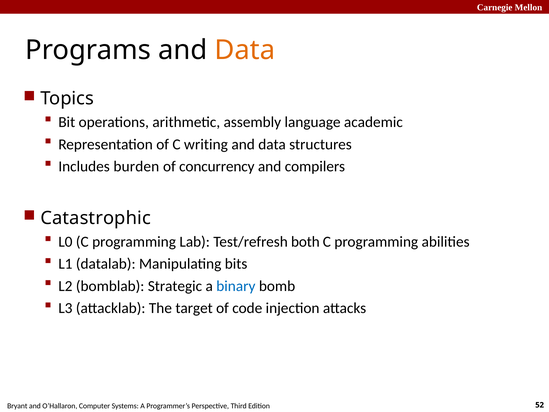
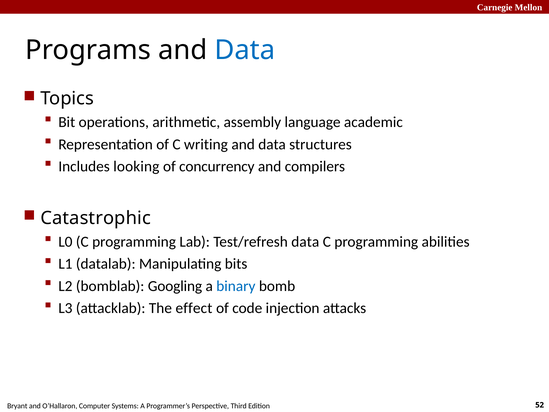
Data at (245, 50) colour: orange -> blue
burden: burden -> looking
Test/refresh both: both -> data
Strategic: Strategic -> Googling
target: target -> effect
